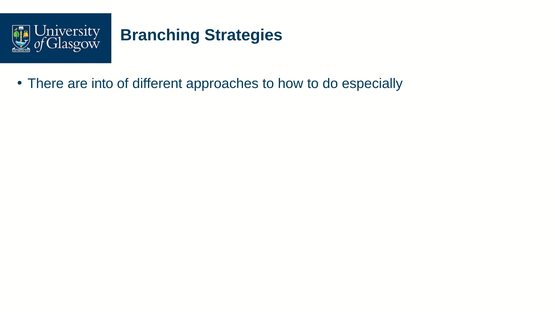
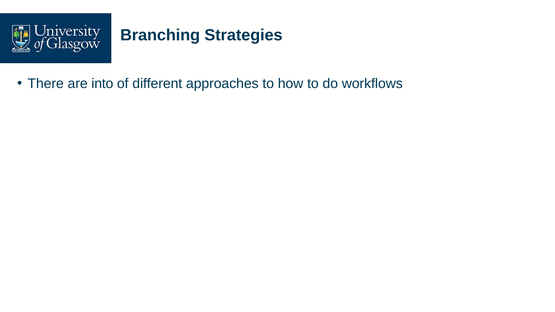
especially: especially -> workflows
